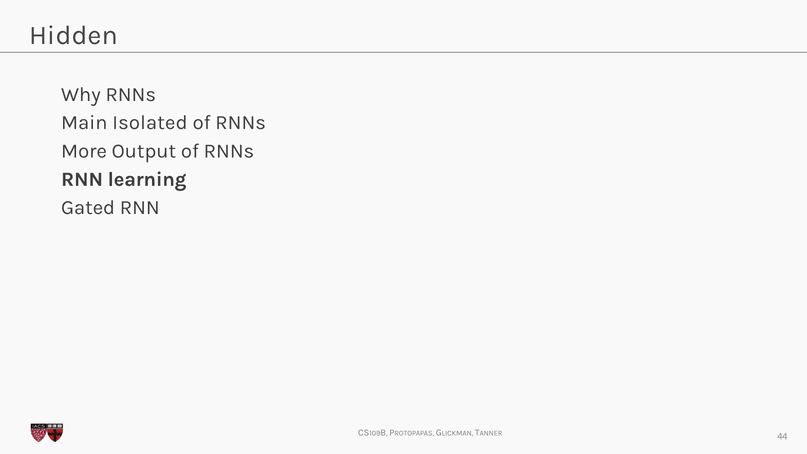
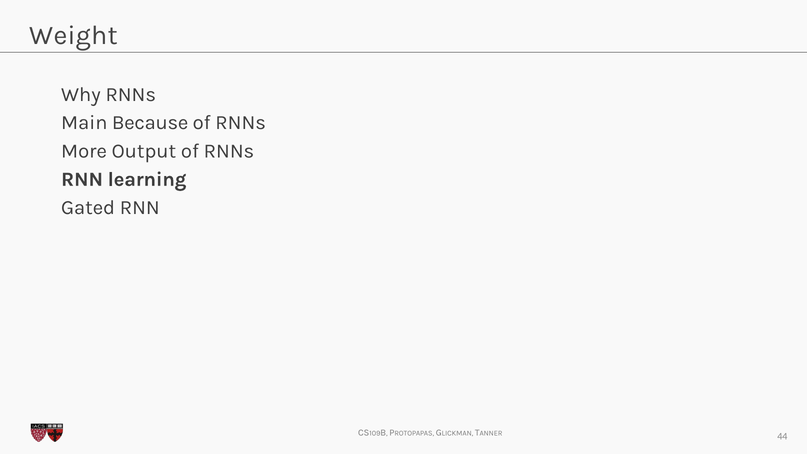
Hidden: Hidden -> Weight
Isolated: Isolated -> Because
